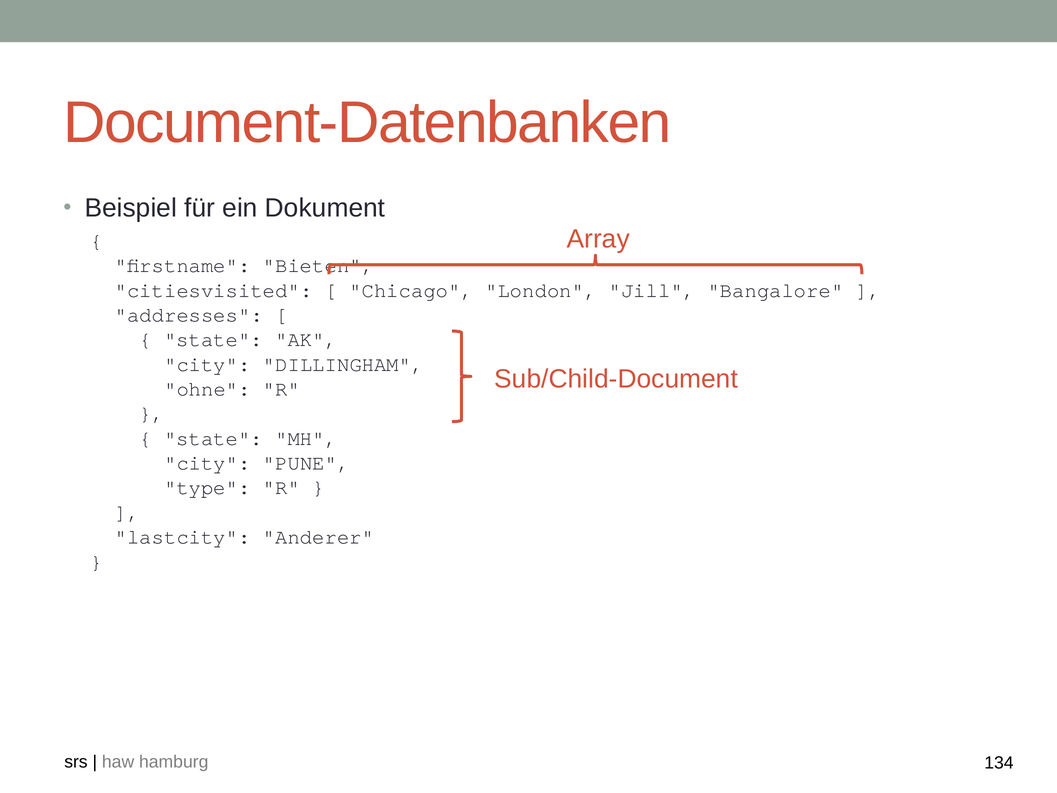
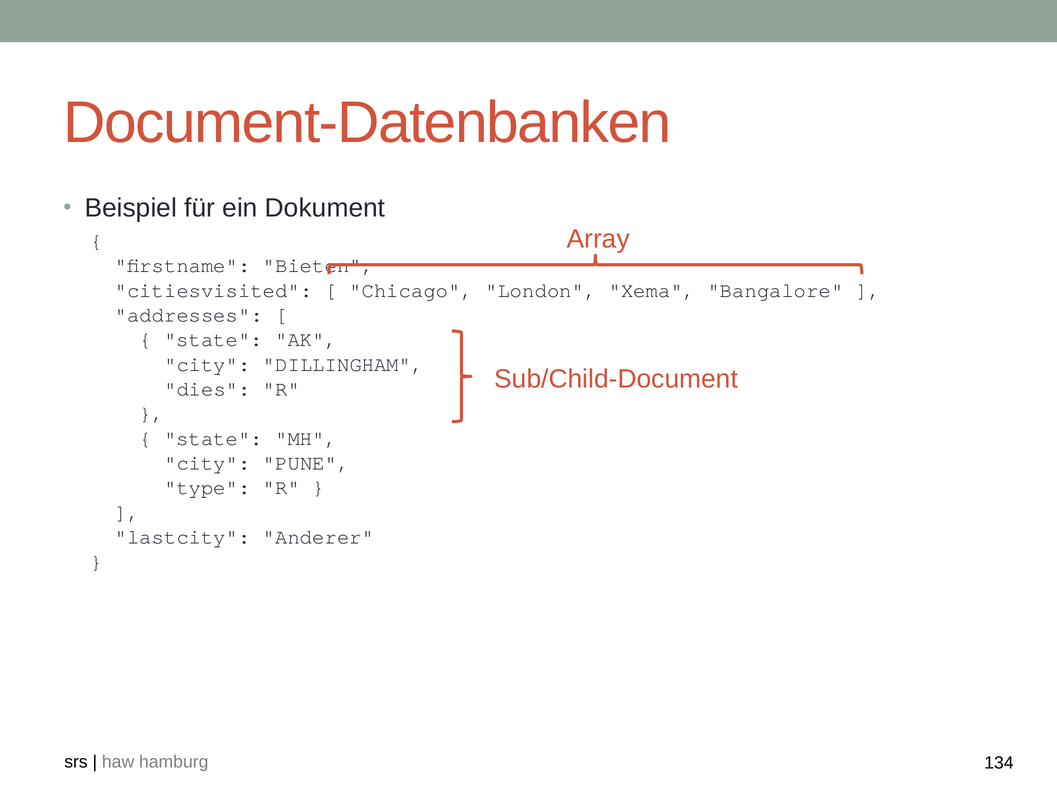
Jill: Jill -> Xema
ohne: ohne -> dies
